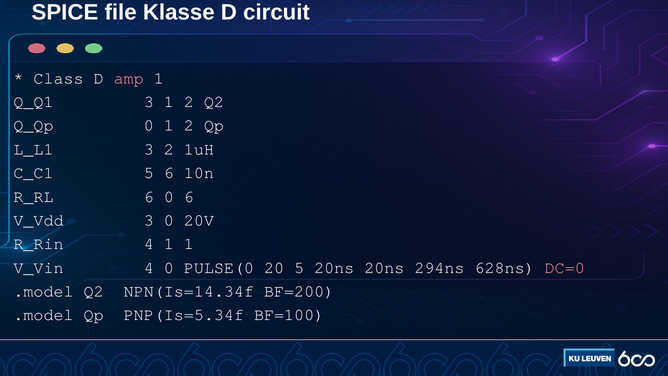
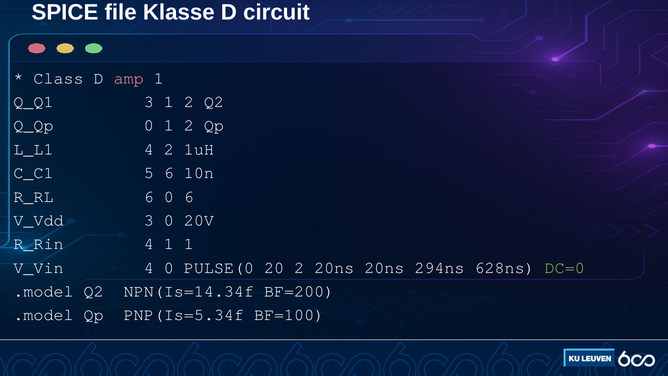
L_L1 3: 3 -> 4
20 5: 5 -> 2
DC=0 colour: pink -> light green
